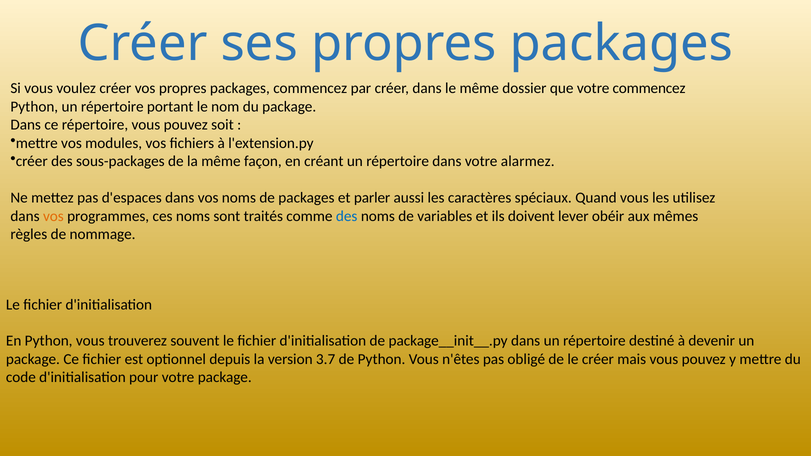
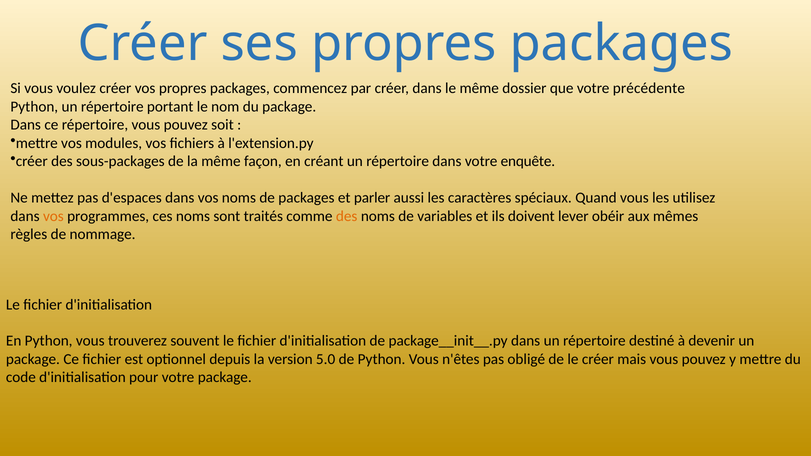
votre commencez: commencez -> précédente
alarmez: alarmez -> enquête
des at (347, 216) colour: blue -> orange
3.7: 3.7 -> 5.0
